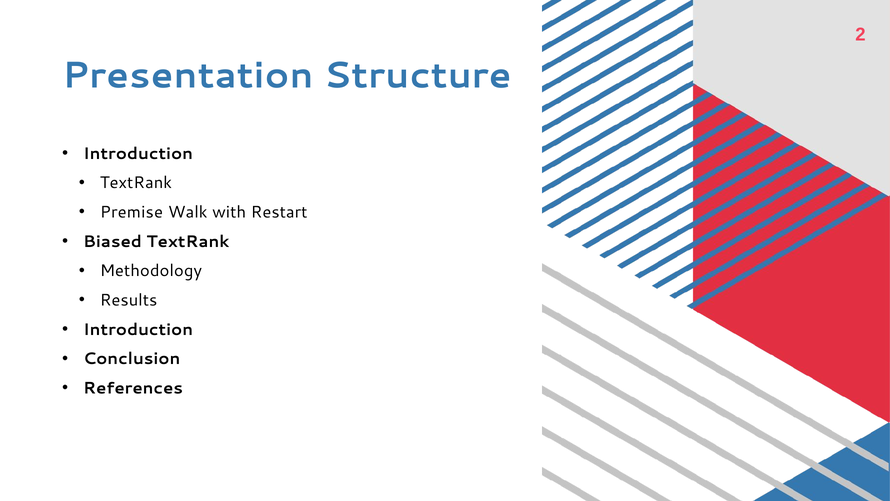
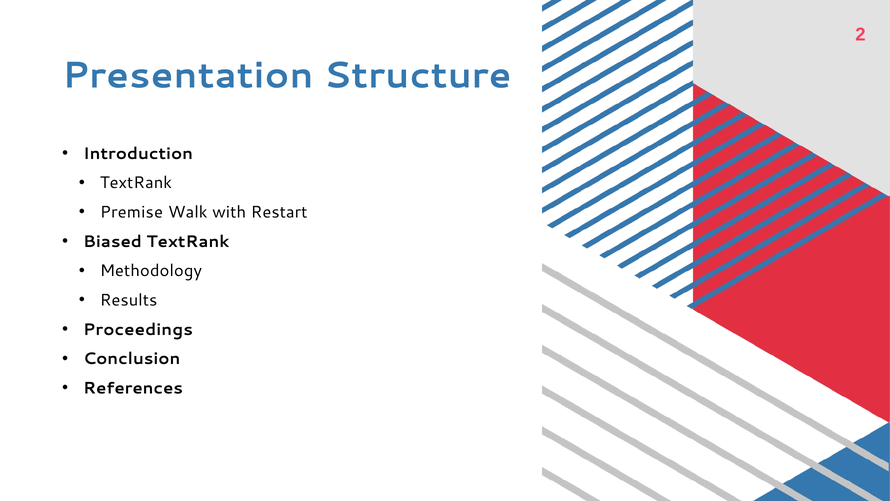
Introduction at (138, 329): Introduction -> Proceedings
